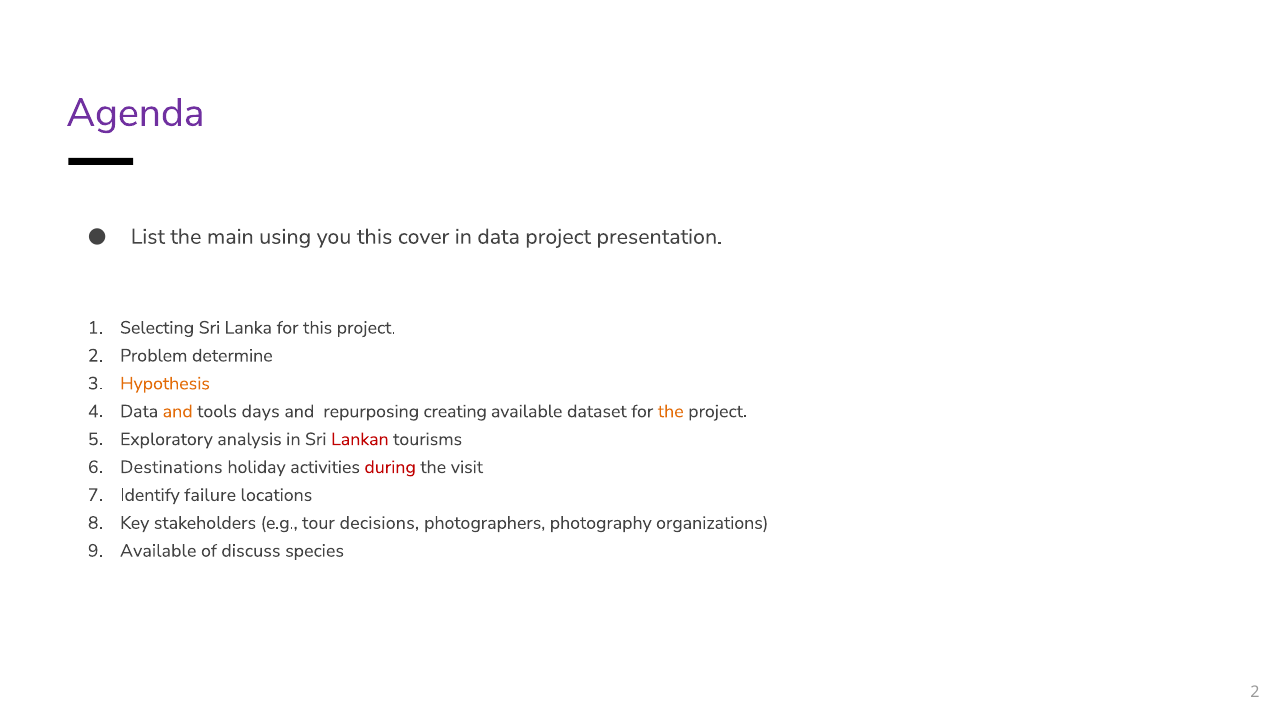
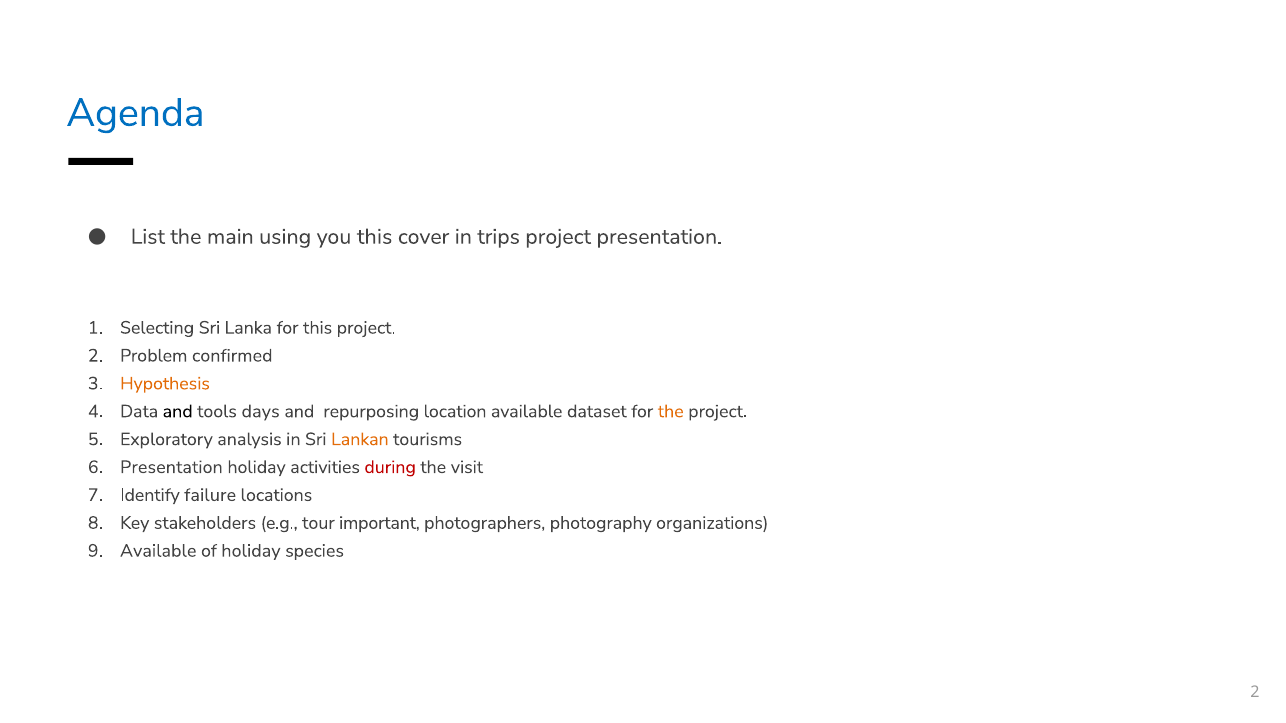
Agenda colour: purple -> blue
in data: data -> trips
determine: determine -> confirmed
and at (178, 412) colour: orange -> black
creating: creating -> location
Lankan colour: red -> orange
Destinations at (171, 467): Destinations -> Presentation
decisions: decisions -> important
of discuss: discuss -> holiday
